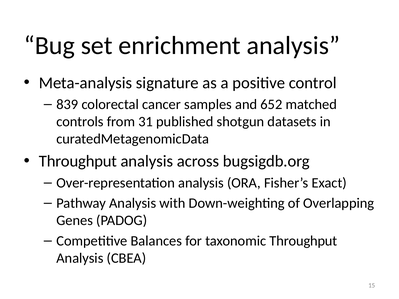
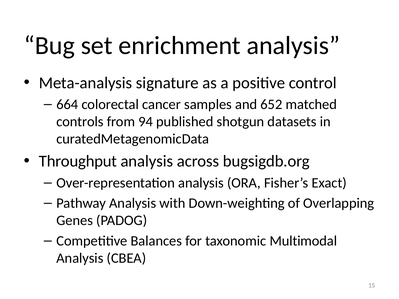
839: 839 -> 664
31: 31 -> 94
taxonomic Throughput: Throughput -> Multimodal
